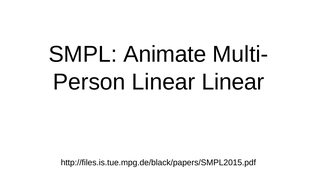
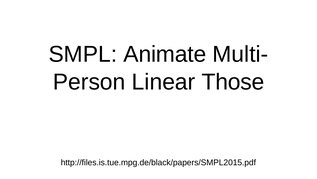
Linear Linear: Linear -> Those
